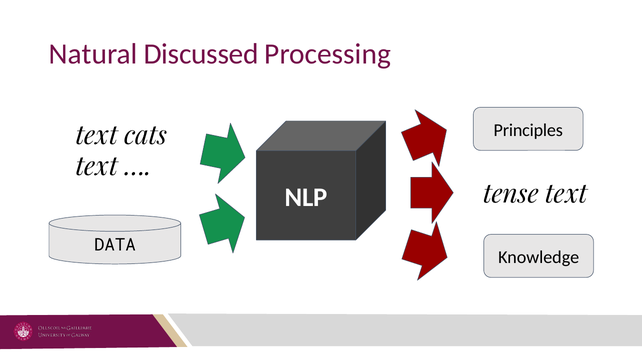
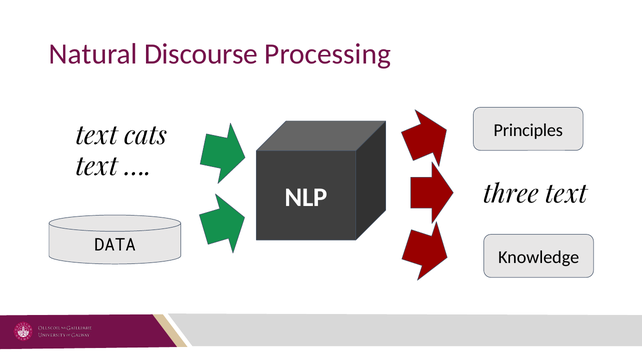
Discussed: Discussed -> Discourse
tense: tense -> three
